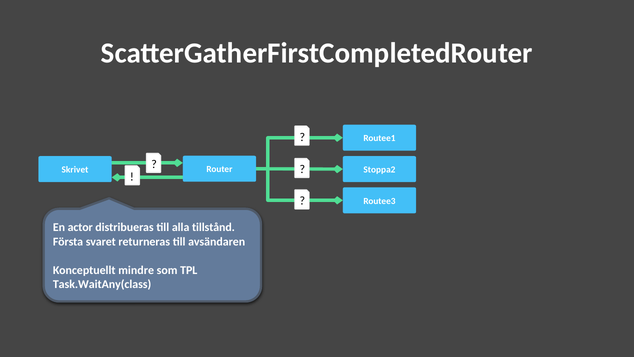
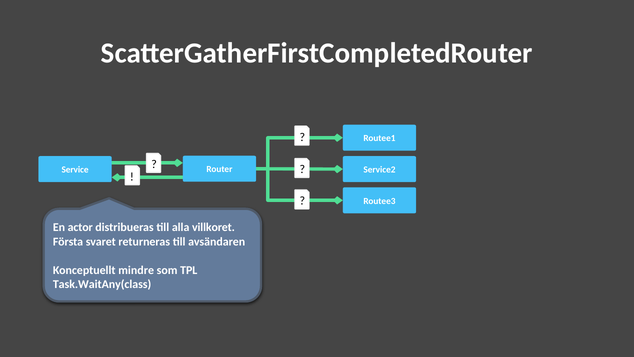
Skrivet: Skrivet -> Service
Stoppa2: Stoppa2 -> Service2
tillstånd: tillstånd -> villkoret
